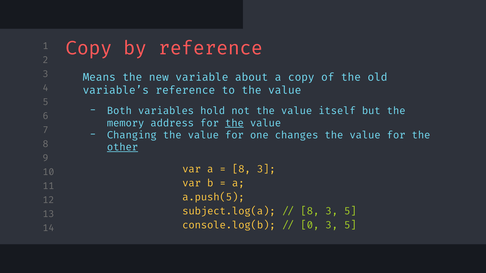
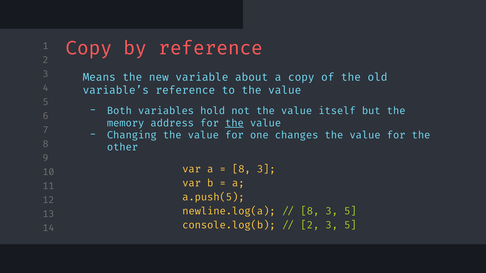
other underline: present -> none
subject.log(a: subject.log(a -> newline.log(a
0 at (310, 225): 0 -> 2
